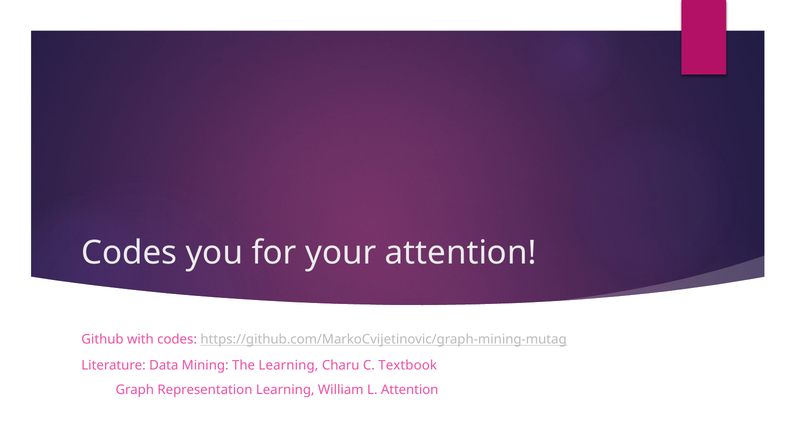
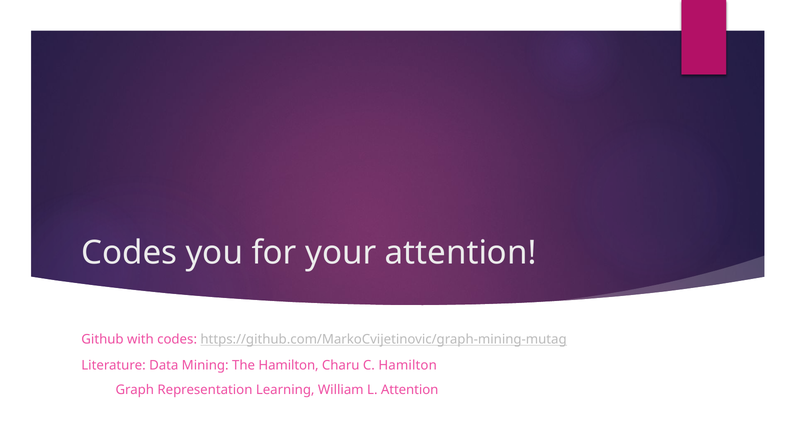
The Learning: Learning -> Hamilton
C Textbook: Textbook -> Hamilton
